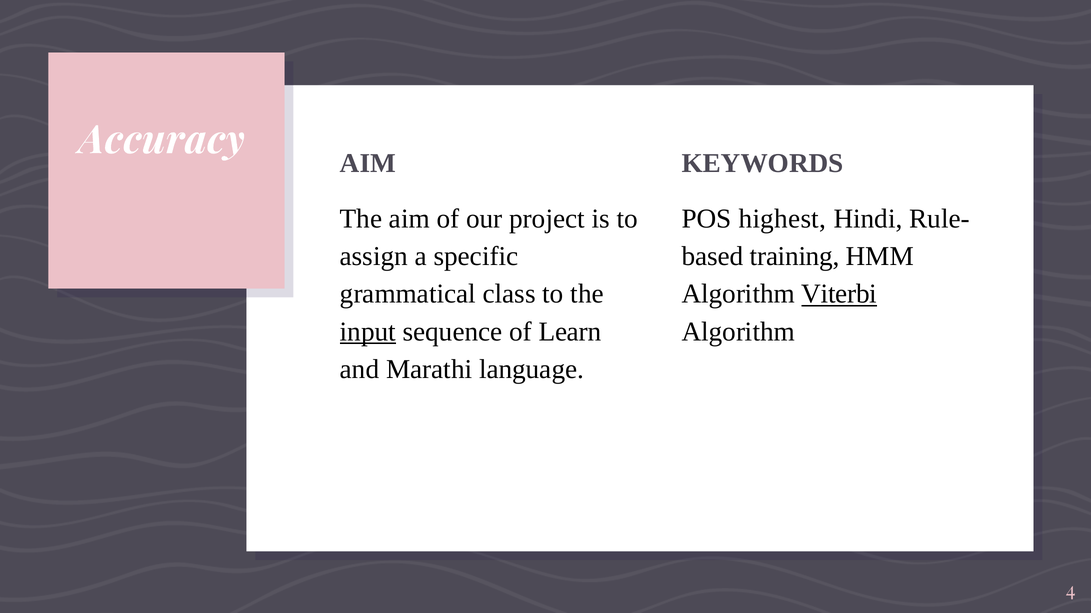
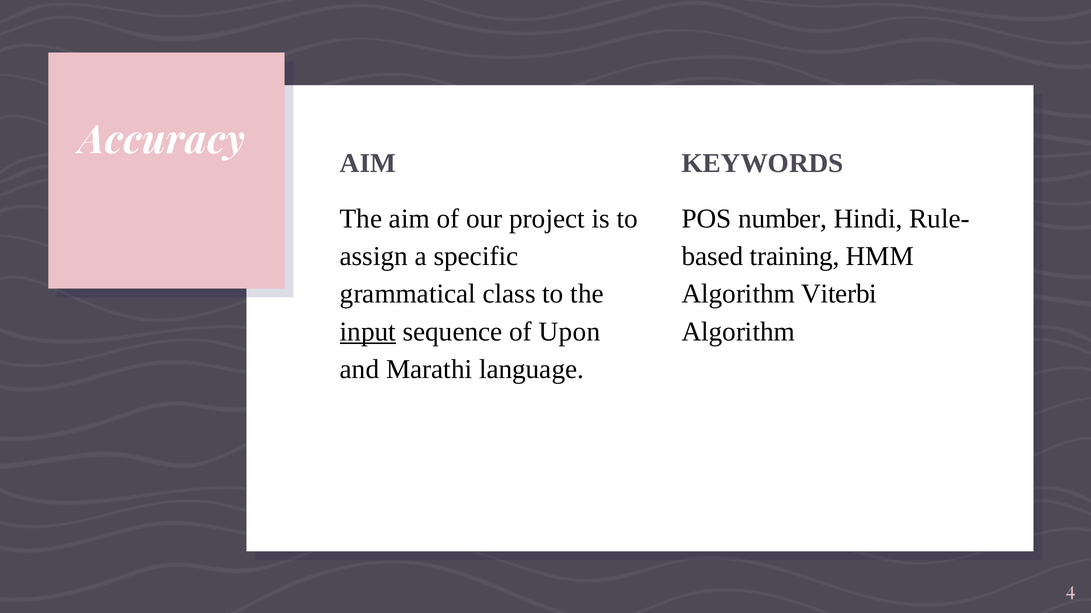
highest: highest -> number
Viterbi underline: present -> none
Learn: Learn -> Upon
